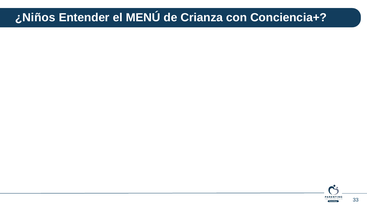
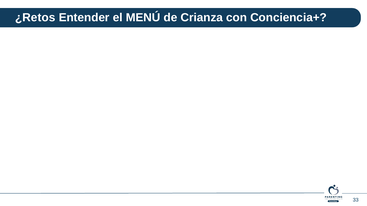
¿Niños: ¿Niños -> ¿Retos
